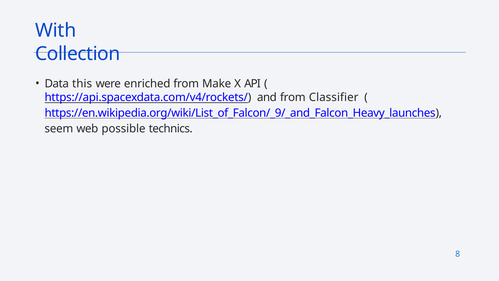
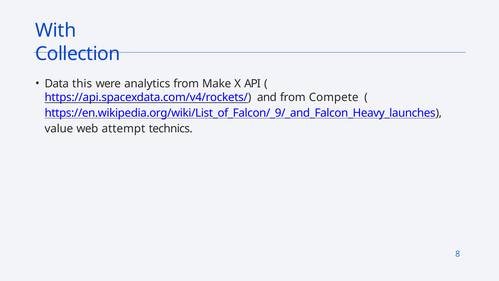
enriched: enriched -> analytics
Classifier: Classifier -> Compete
seem: seem -> value
possible: possible -> attempt
